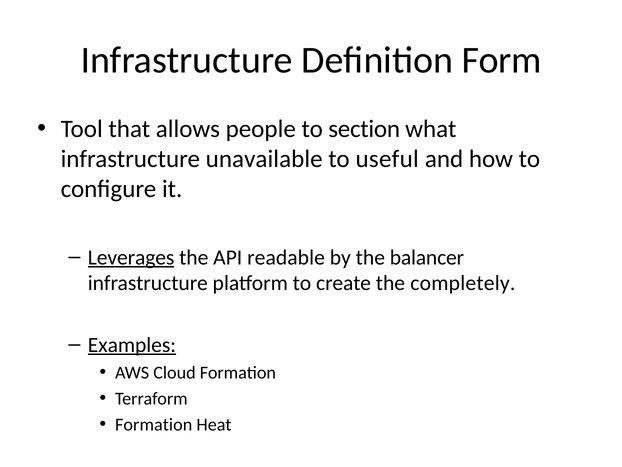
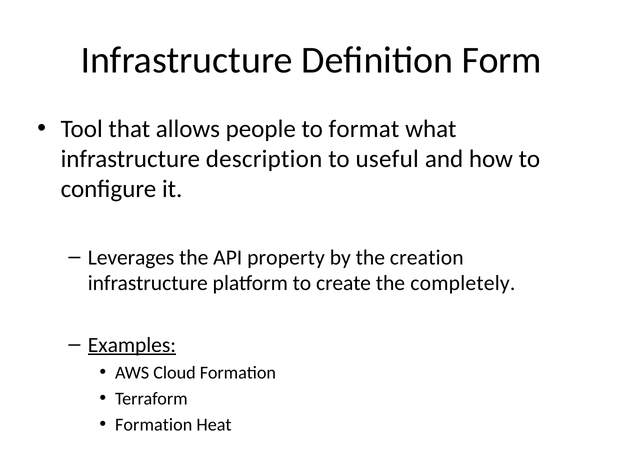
section: section -> format
unavailable: unavailable -> description
Leverages underline: present -> none
readable: readable -> property
balancer: balancer -> creation
